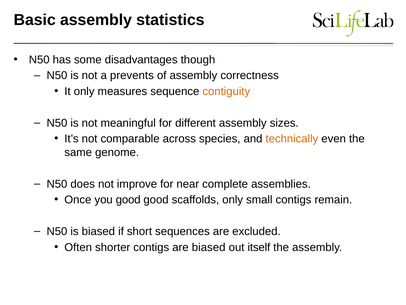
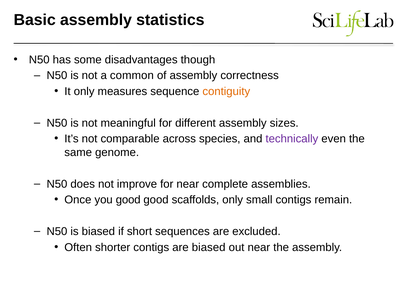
prevents: prevents -> common
technically colour: orange -> purple
out itself: itself -> near
